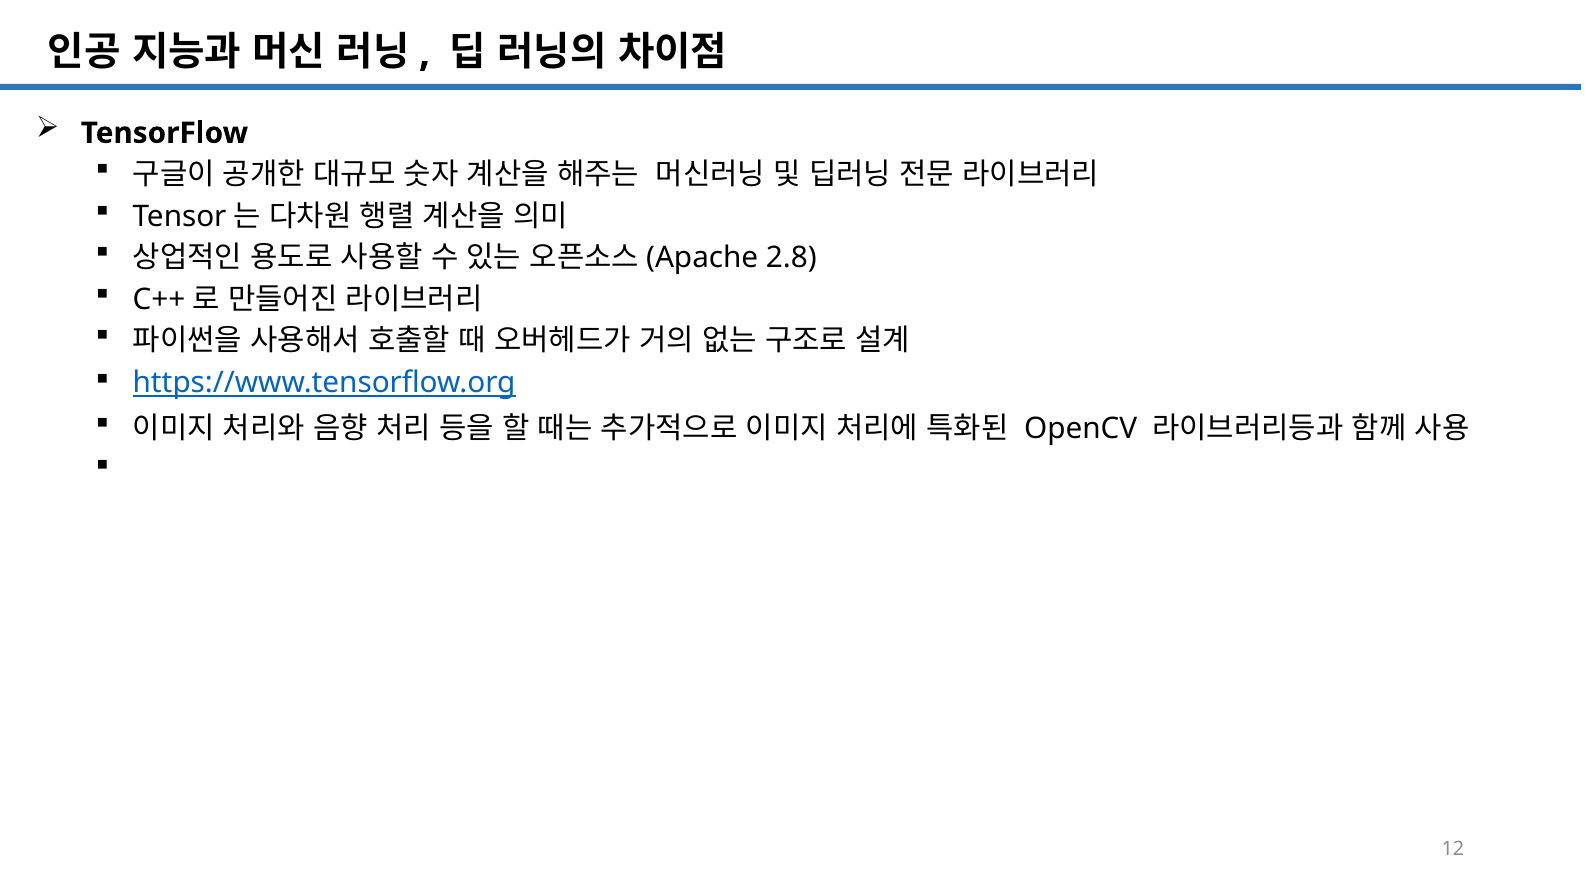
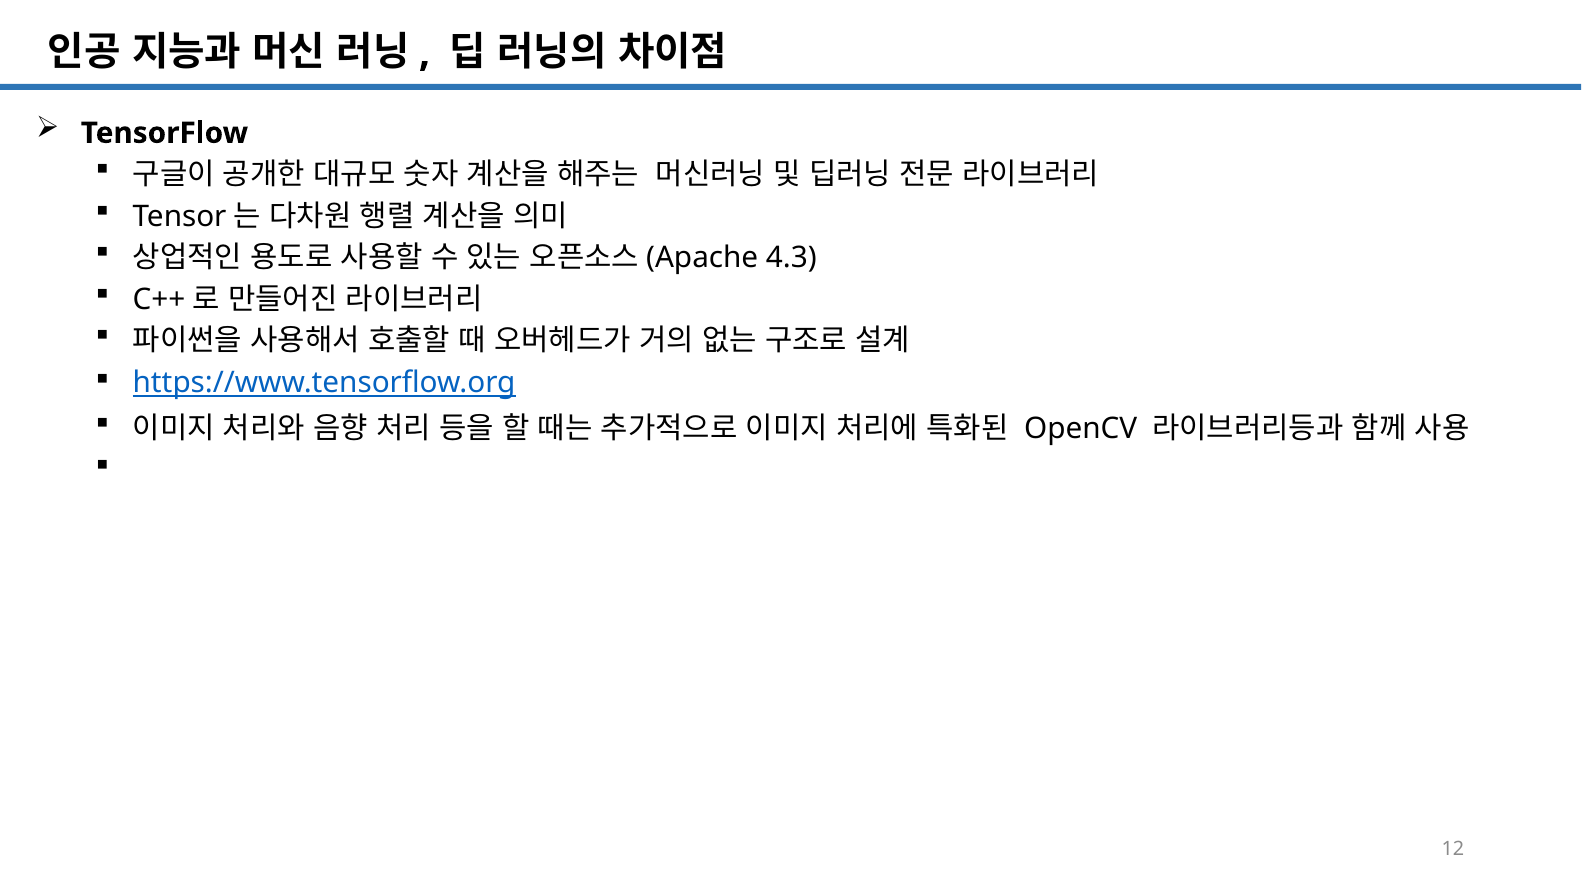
2.8: 2.8 -> 4.3
